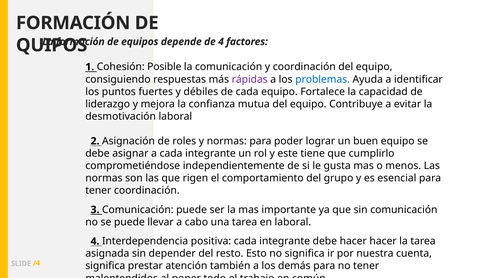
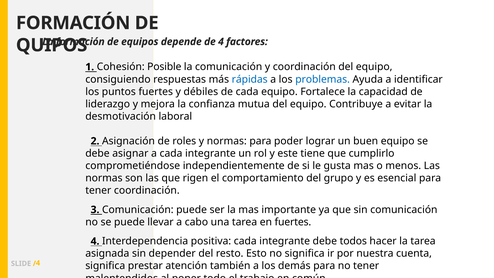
rápidas colour: purple -> blue
en laboral: laboral -> fuertes
debe hacer: hacer -> todos
